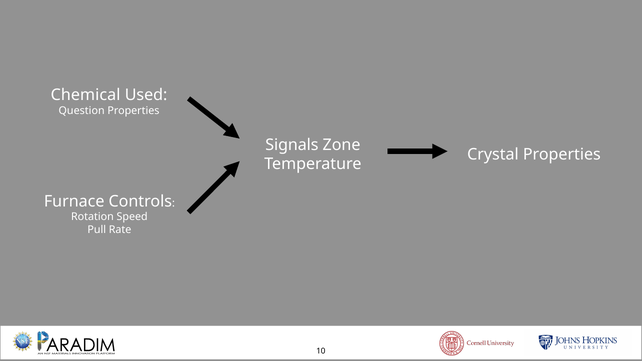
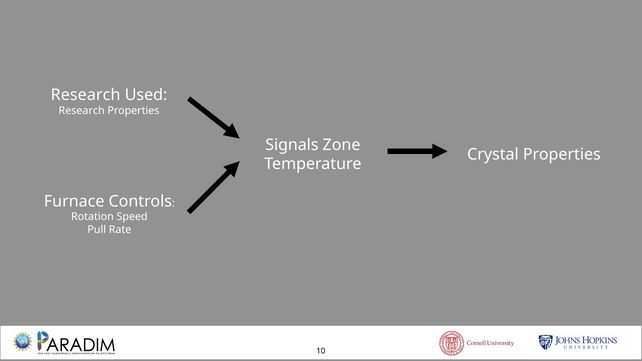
Chemical at (86, 95): Chemical -> Research
Question at (82, 111): Question -> Research
